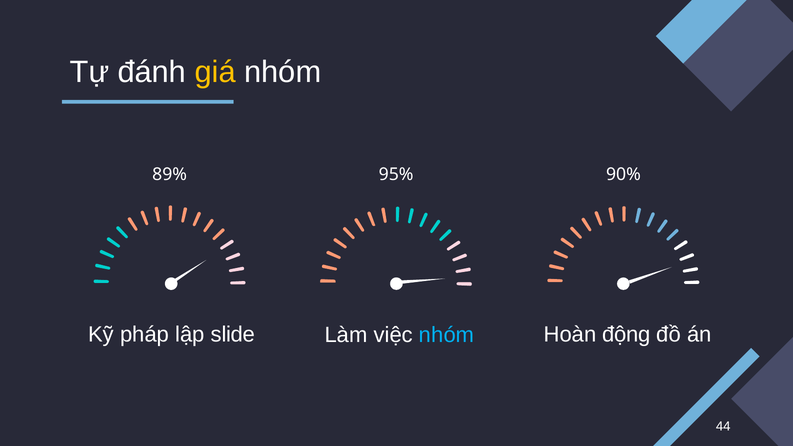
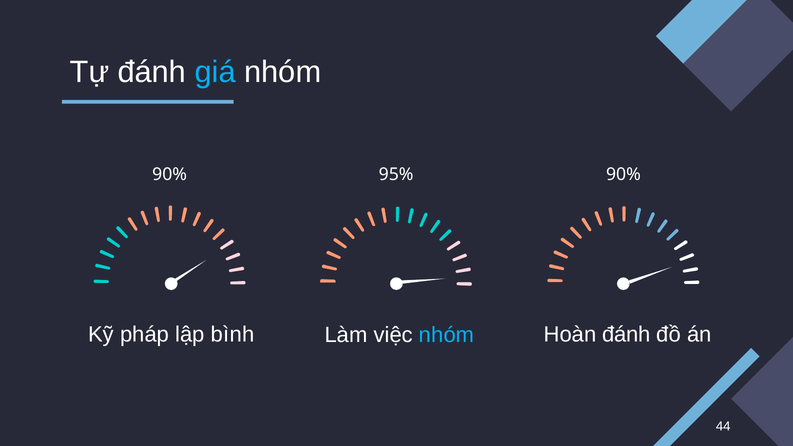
giá colour: yellow -> light blue
89% at (170, 174): 89% -> 90%
slide: slide -> bình
Hoàn động: động -> đánh
